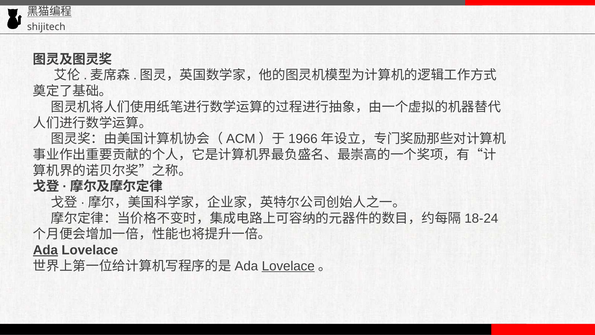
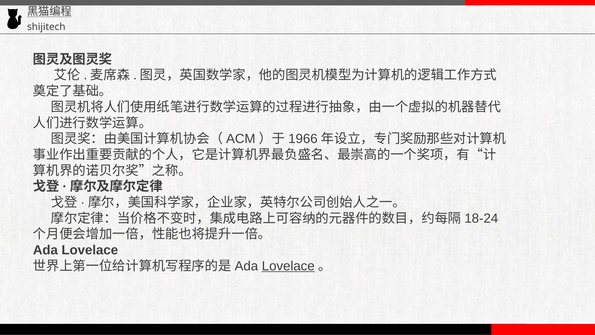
Ada at (45, 250) underline: present -> none
